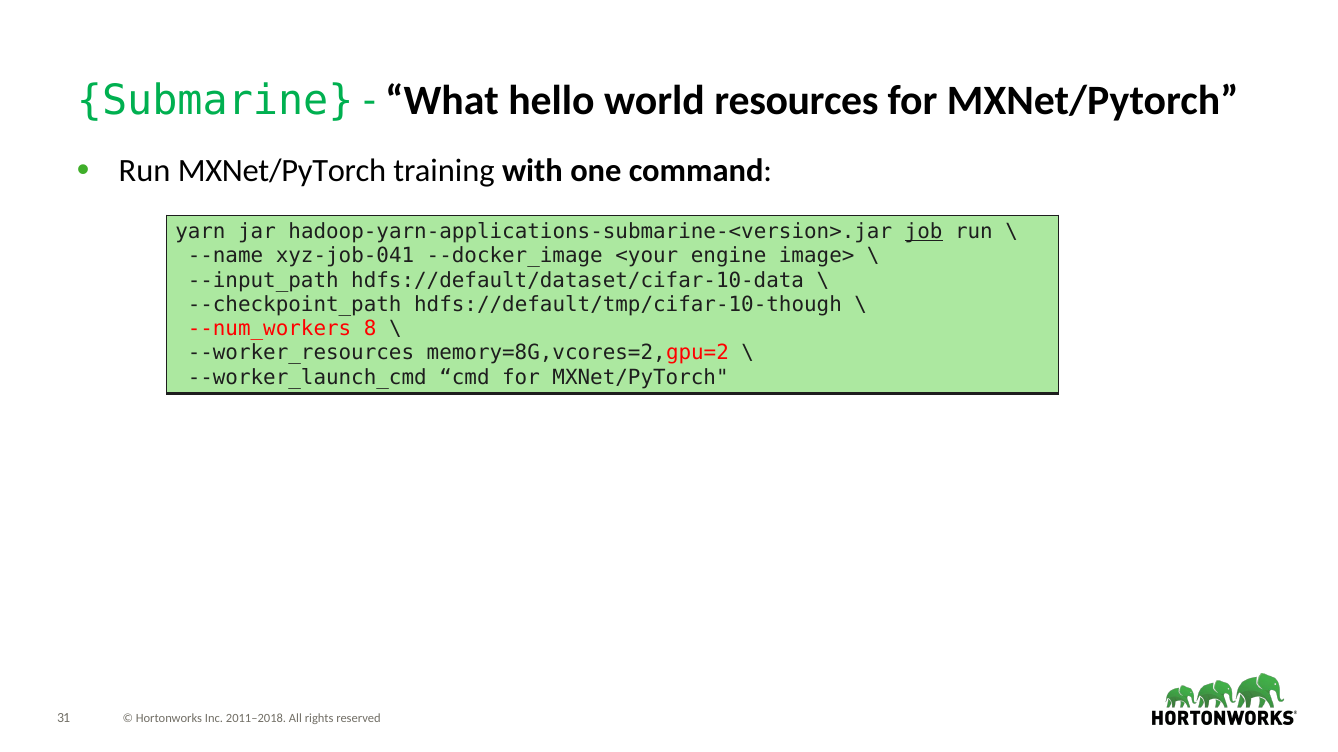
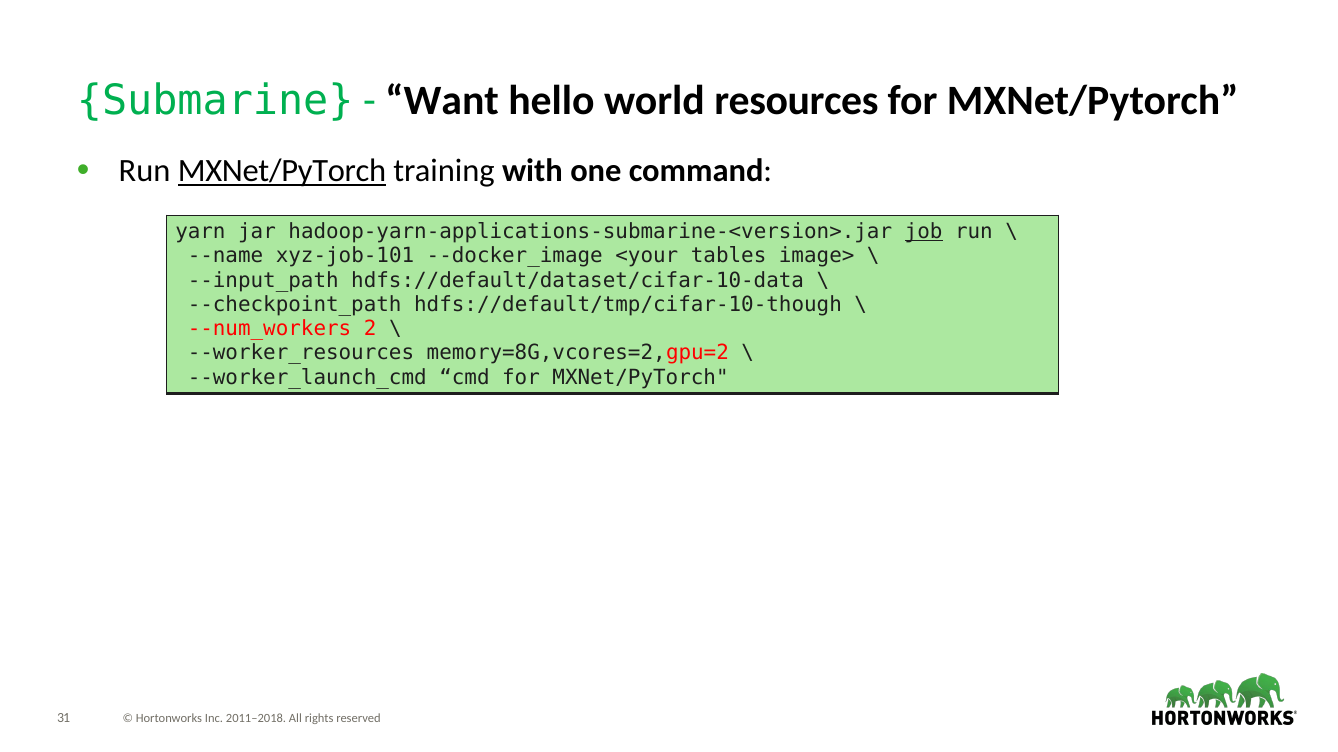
What: What -> Want
MXNet/PyTorch at (282, 171) underline: none -> present
xyz-job-041: xyz-job-041 -> xyz-job-101
engine: engine -> tables
8: 8 -> 2
